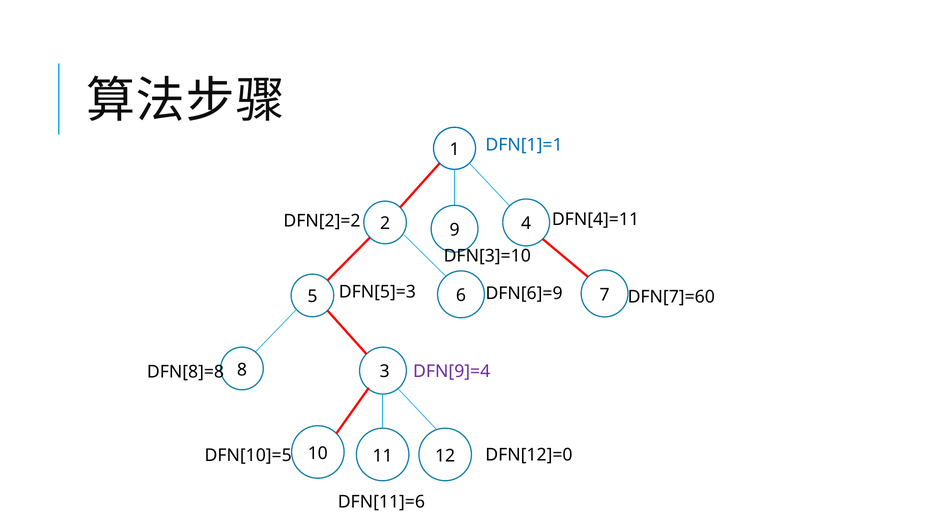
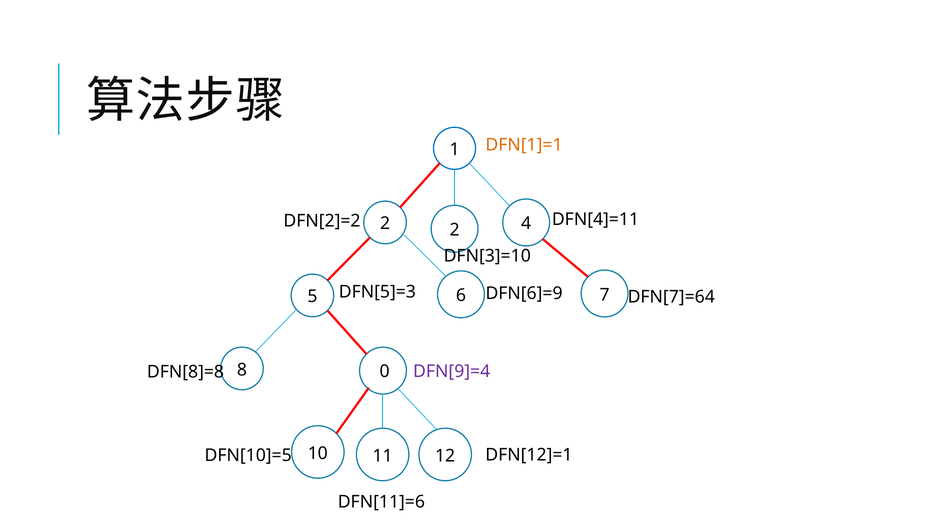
DFN[1]=1 colour: blue -> orange
2 9: 9 -> 2
DFN[7]=60: DFN[7]=60 -> DFN[7]=64
3: 3 -> 0
DFN[12]=0: DFN[12]=0 -> DFN[12]=1
